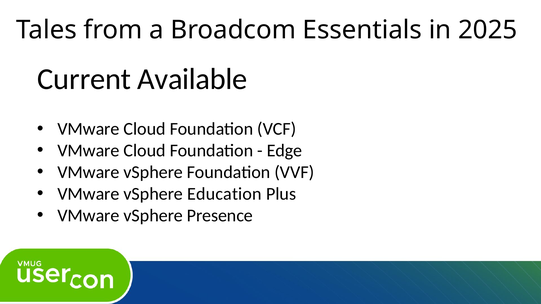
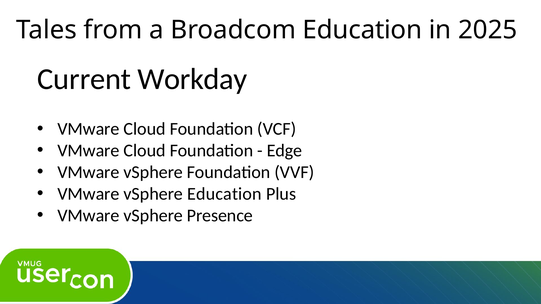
Broadcom Essentials: Essentials -> Education
Available: Available -> Workday
